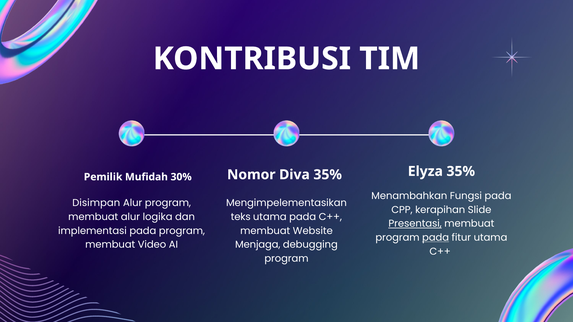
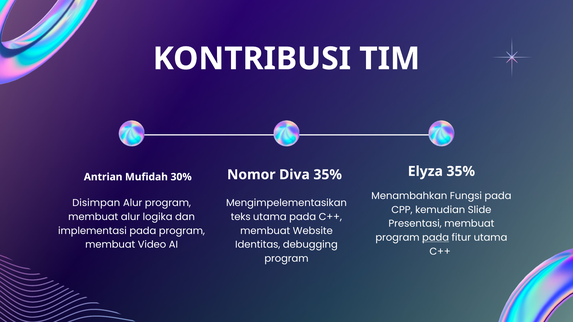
Pemilik: Pemilik -> Antrian
kerapihan: kerapihan -> kemudian
Presentasi underline: present -> none
Menjaga: Menjaga -> Identitas
